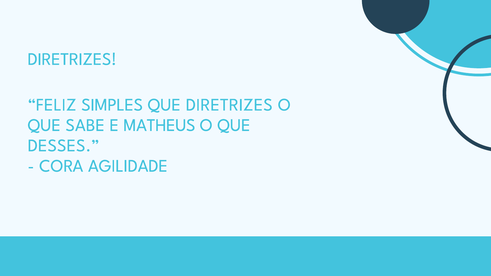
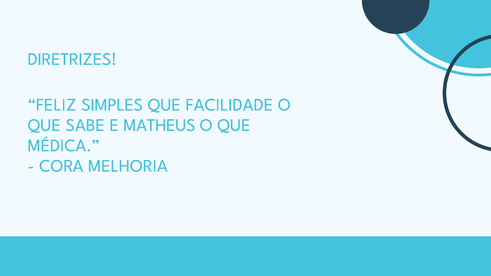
QUE DIRETRIZES: DIRETRIZES -> FACILIDADE
DESSES: DESSES -> MÉDICA
AGILIDADE: AGILIDADE -> MELHORIA
